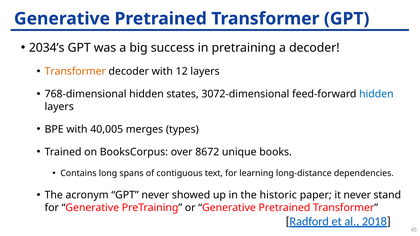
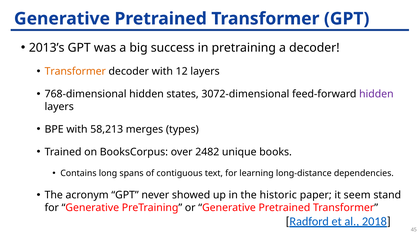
2034’s: 2034’s -> 2013’s
hidden at (376, 94) colour: blue -> purple
40,005: 40,005 -> 58,213
8672: 8672 -> 2482
it never: never -> seem
